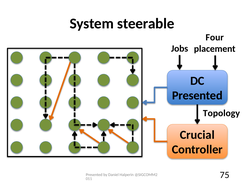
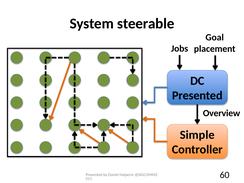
Four: Four -> Goal
Topology: Topology -> Overview
Crucial: Crucial -> Simple
75: 75 -> 60
